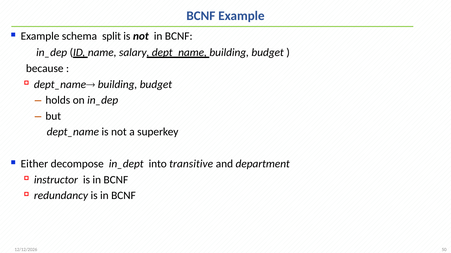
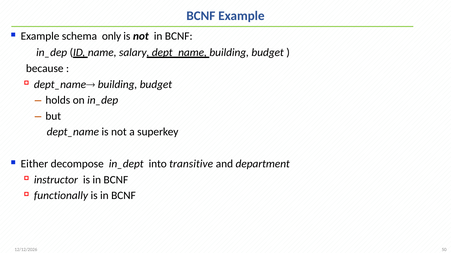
split: split -> only
redundancy: redundancy -> functionally
